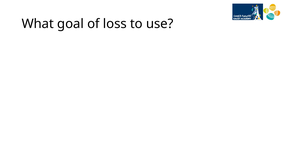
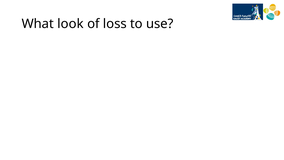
goal: goal -> look
